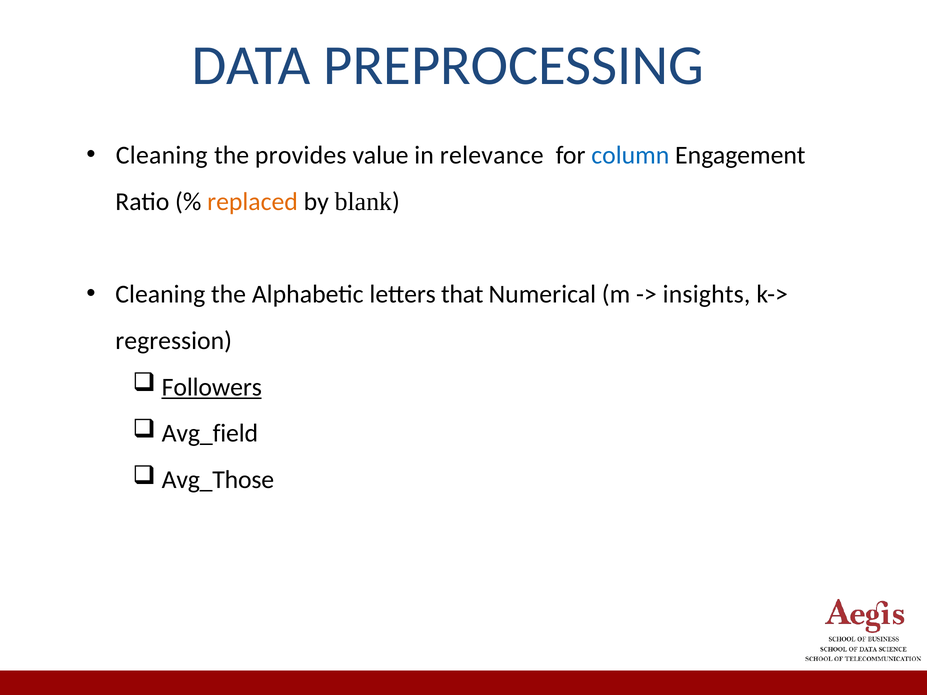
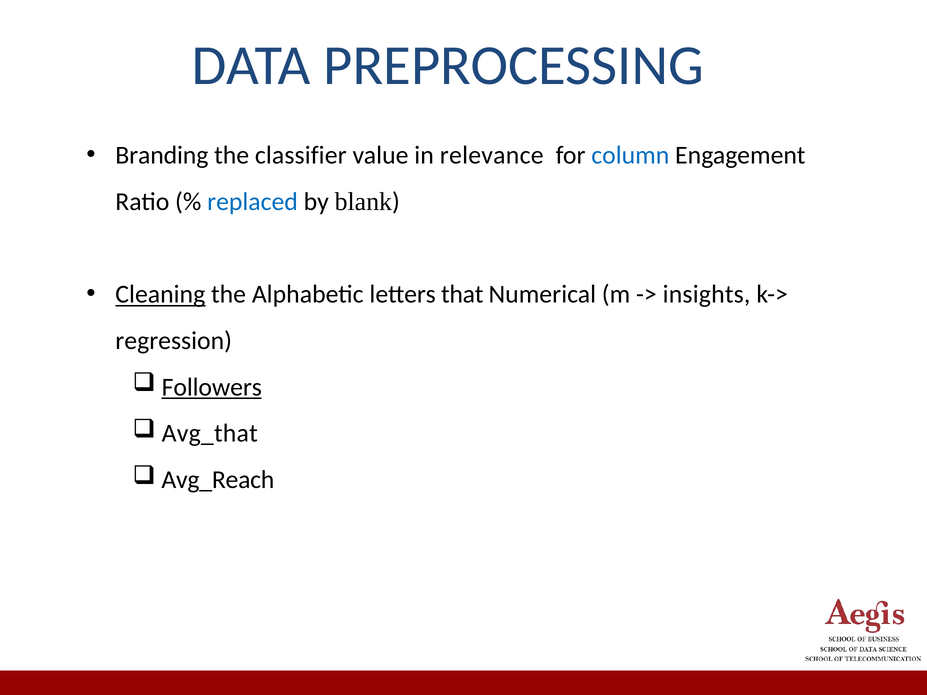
Cleaning at (162, 156): Cleaning -> Branding
provides: provides -> classifier
replaced colour: orange -> blue
Cleaning at (160, 295) underline: none -> present
Avg_field: Avg_field -> Avg_that
Avg_Those: Avg_Those -> Avg_Reach
